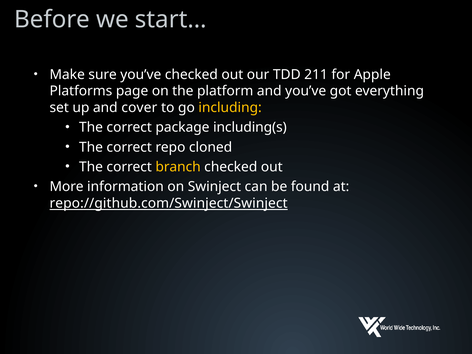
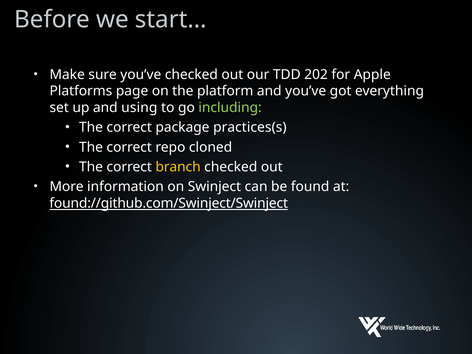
211: 211 -> 202
cover: cover -> using
including colour: yellow -> light green
including(s: including(s -> practices(s
repo://github.com/Swinject/Swinject: repo://github.com/Swinject/Swinject -> found://github.com/Swinject/Swinject
